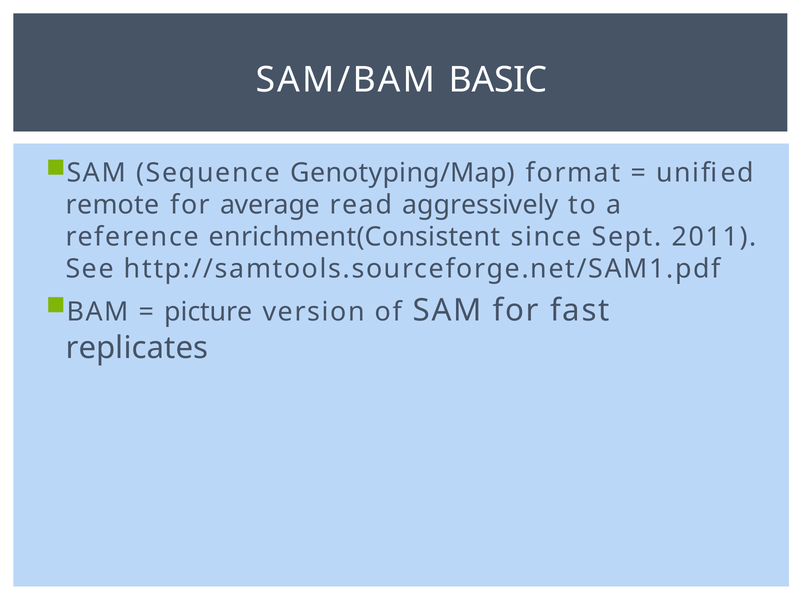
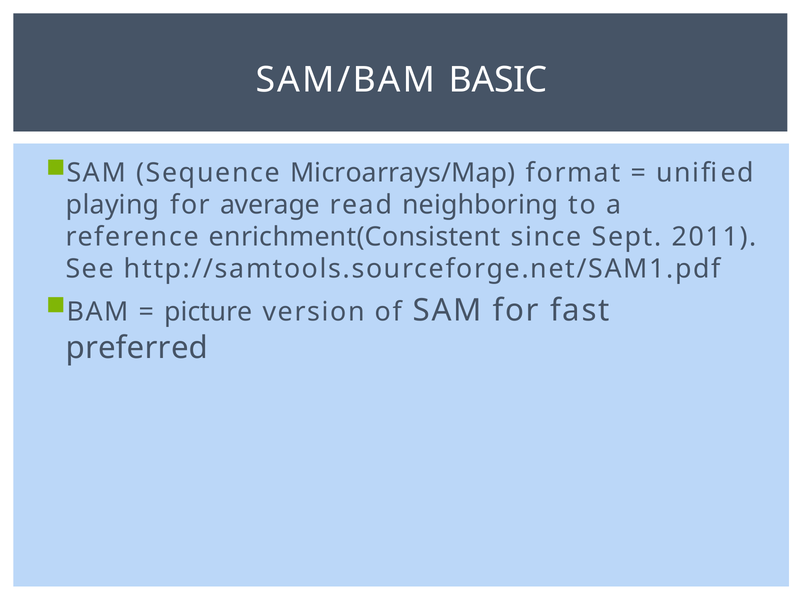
Genotyping/Map: Genotyping/Map -> Microarrays/Map
remote: remote -> playing
aggressively: aggressively -> neighboring
replicates: replicates -> preferred
